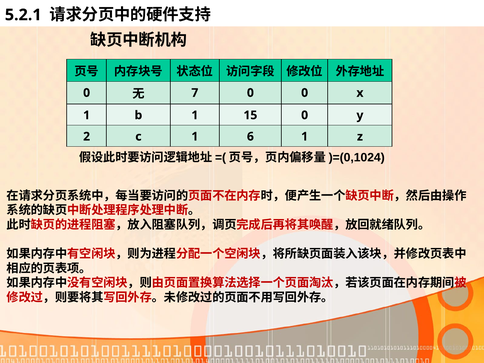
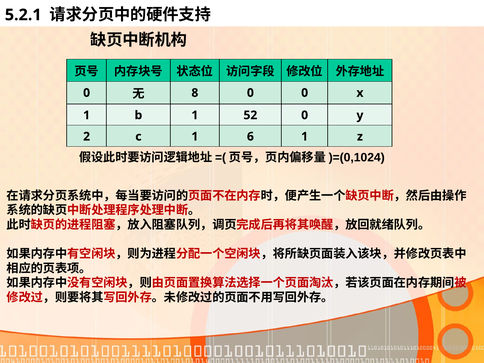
7: 7 -> 8
15: 15 -> 52
